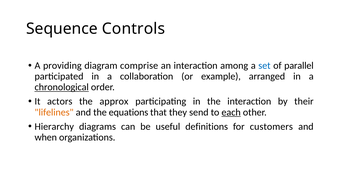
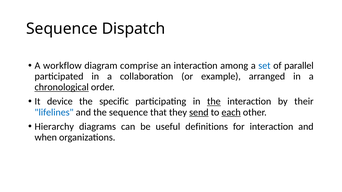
Controls: Controls -> Dispatch
providing: providing -> workflow
actors: actors -> device
approx: approx -> specific
the at (214, 102) underline: none -> present
lifelines colour: orange -> blue
the equations: equations -> sequence
send underline: none -> present
for customers: customers -> interaction
